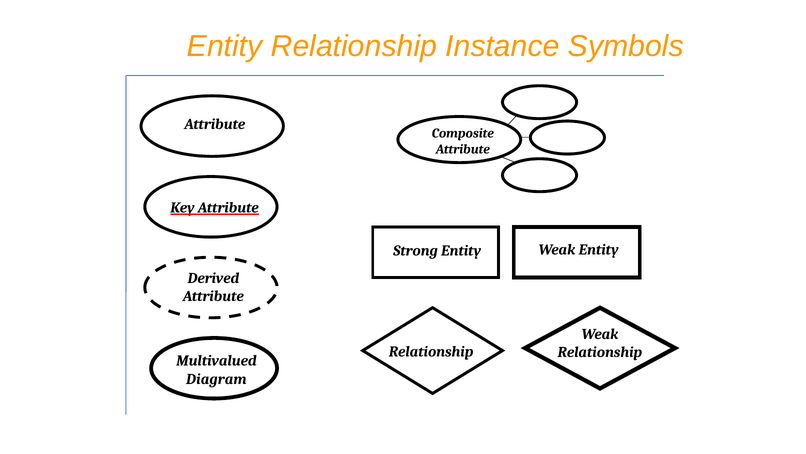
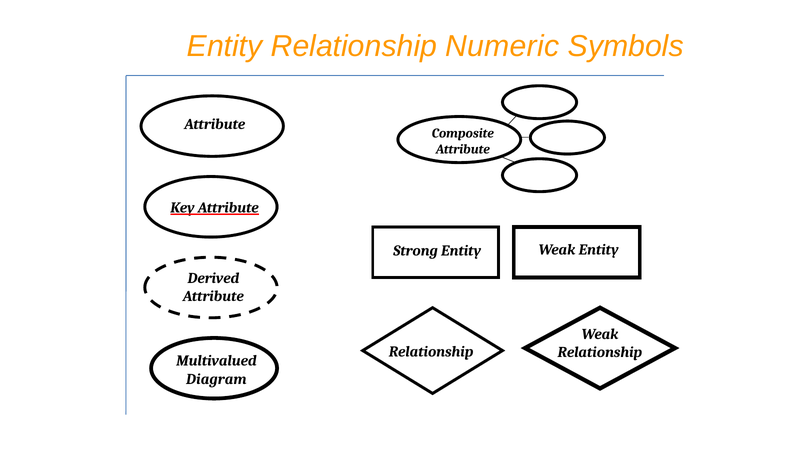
Instance: Instance -> Numeric
